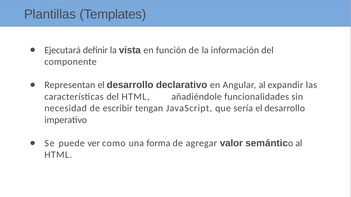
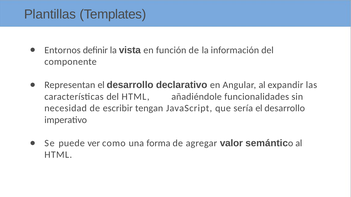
Ejecutará: Ejecutará -> Entornos
